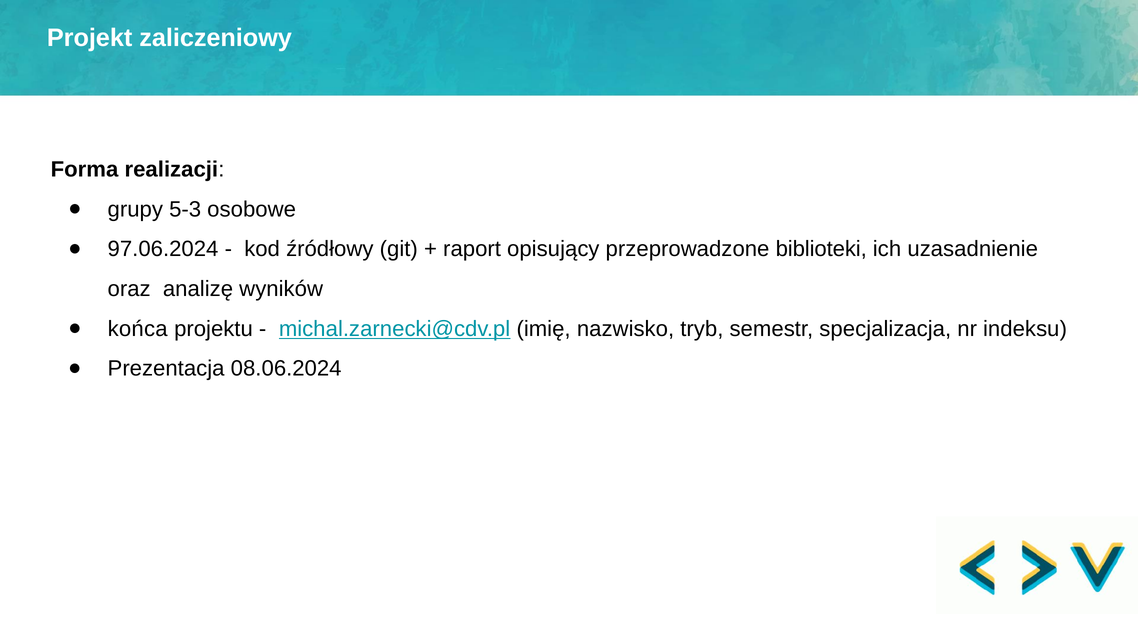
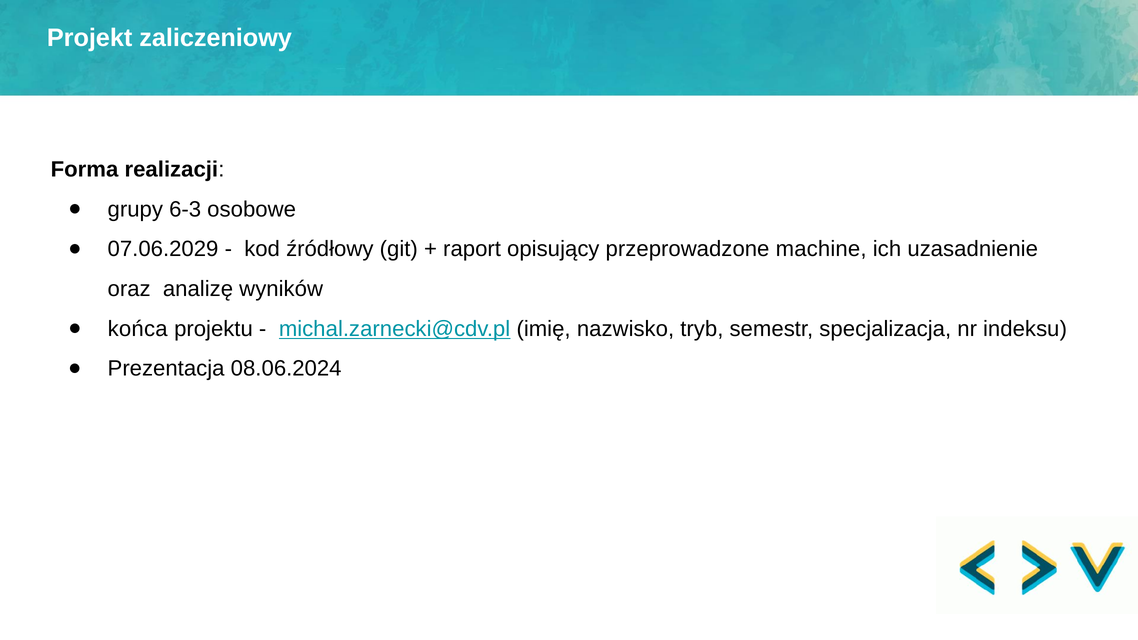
5-3: 5-3 -> 6-3
97.06.2024: 97.06.2024 -> 07.06.2029
biblioteki: biblioteki -> machine
